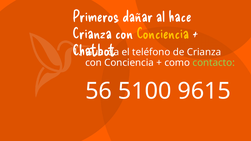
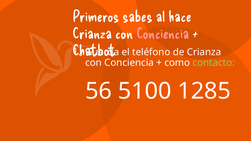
dañar: dañar -> sabes
Conciencia at (163, 34) colour: yellow -> pink
9615: 9615 -> 1285
